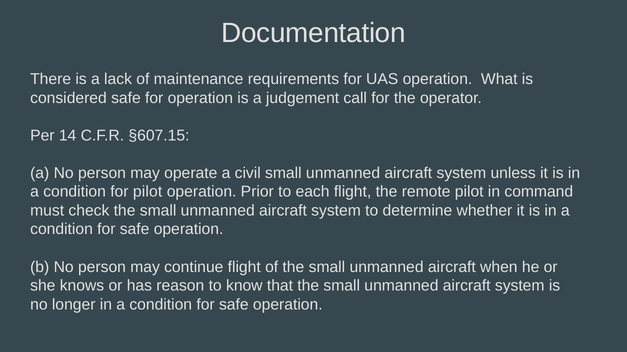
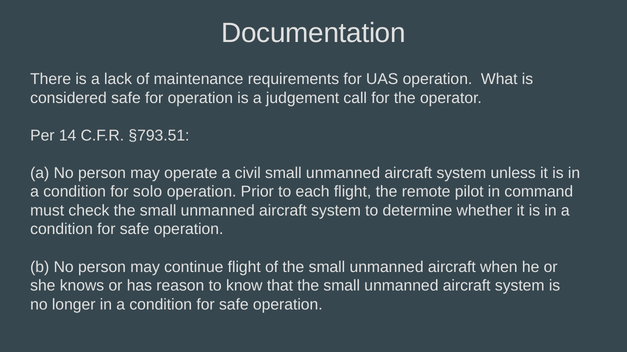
§607.15: §607.15 -> §793.51
for pilot: pilot -> solo
